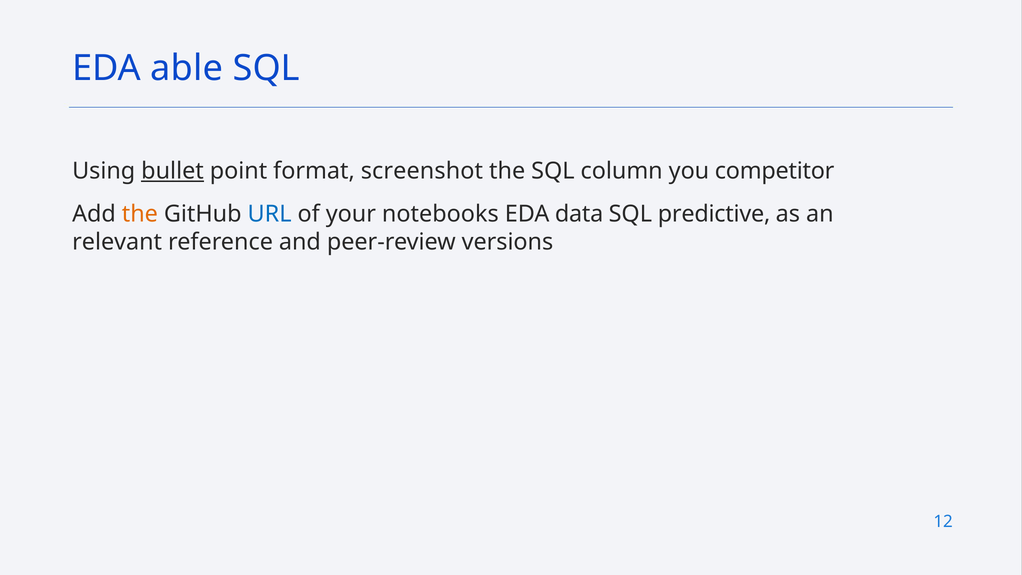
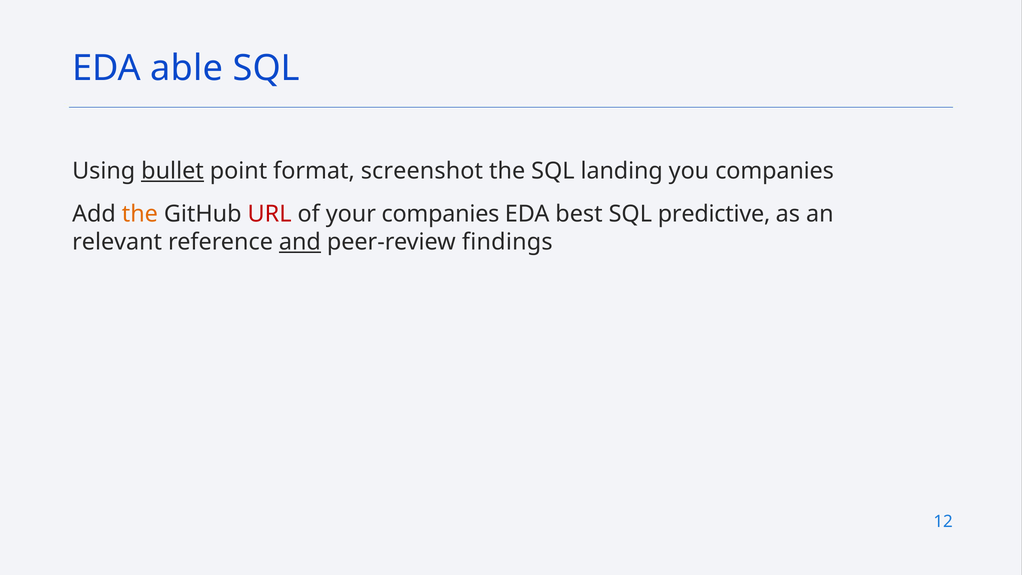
column: column -> landing
you competitor: competitor -> companies
URL colour: blue -> red
your notebooks: notebooks -> companies
data: data -> best
and underline: none -> present
versions: versions -> findings
